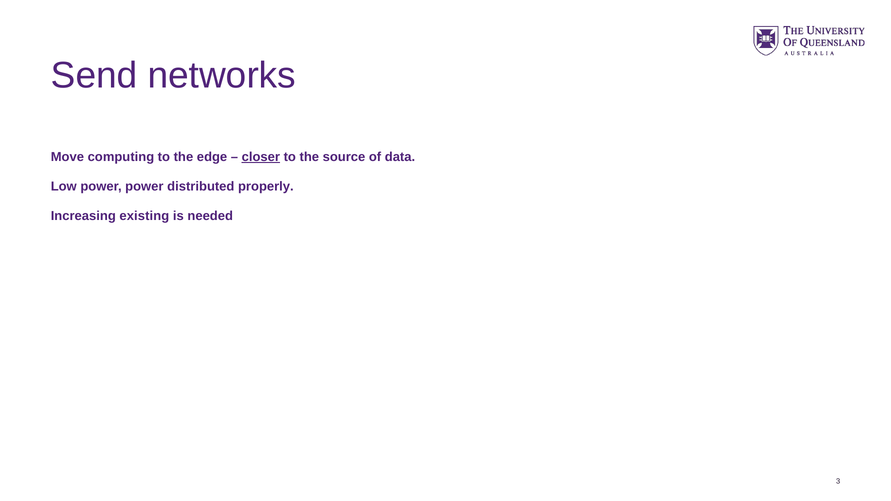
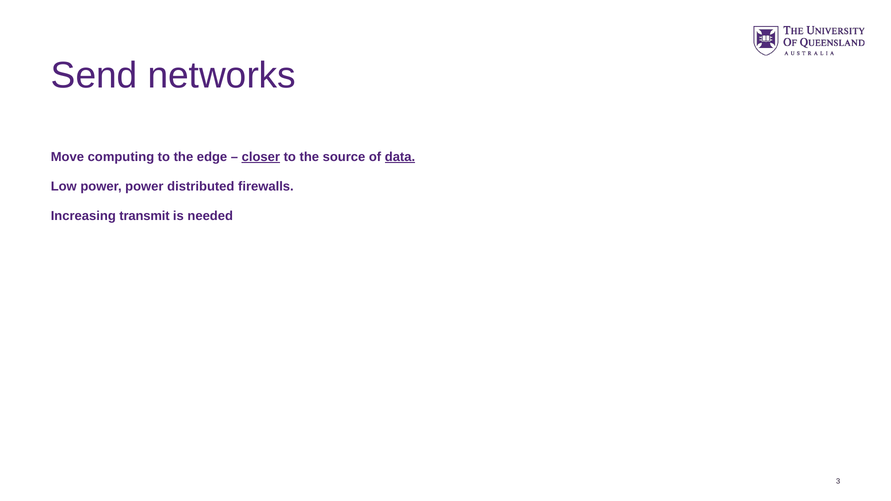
data underline: none -> present
properly: properly -> firewalls
existing: existing -> transmit
